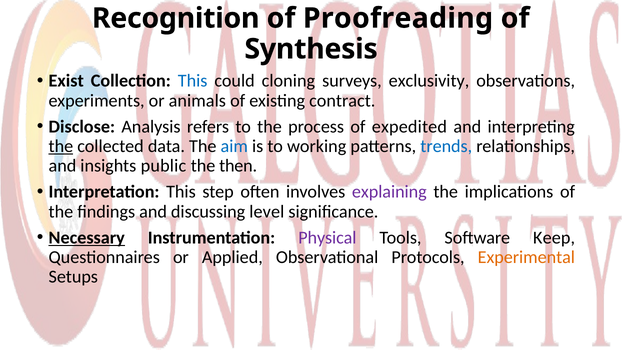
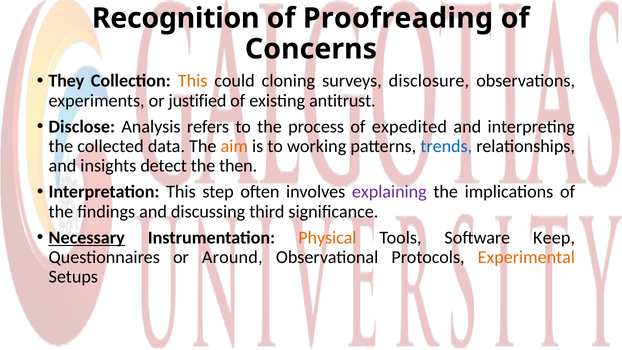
Synthesis: Synthesis -> Concerns
Exist: Exist -> They
This at (193, 81) colour: blue -> orange
exclusivity: exclusivity -> disclosure
animals: animals -> justified
contract: contract -> antitrust
the at (61, 146) underline: present -> none
aim colour: blue -> orange
public: public -> detect
level: level -> third
Physical colour: purple -> orange
Applied: Applied -> Around
